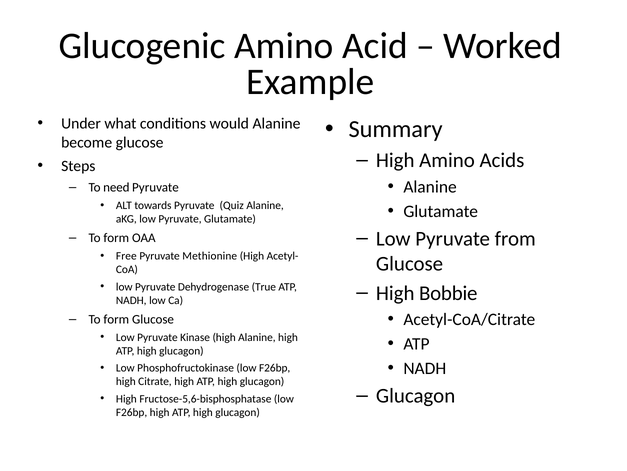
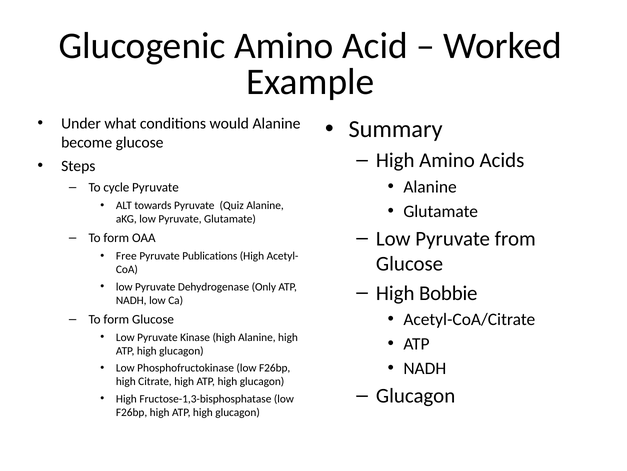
need: need -> cycle
Methionine: Methionine -> Publications
True: True -> Only
Fructose-5,6-bisphosphatase: Fructose-5,6-bisphosphatase -> Fructose-1,3-bisphosphatase
